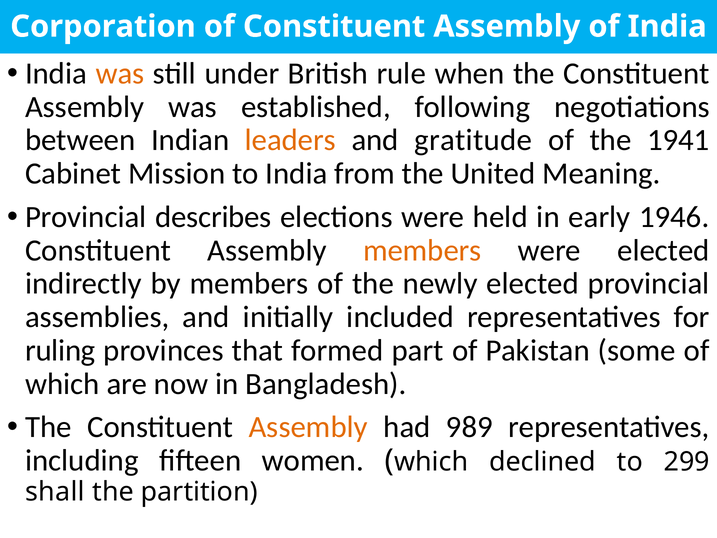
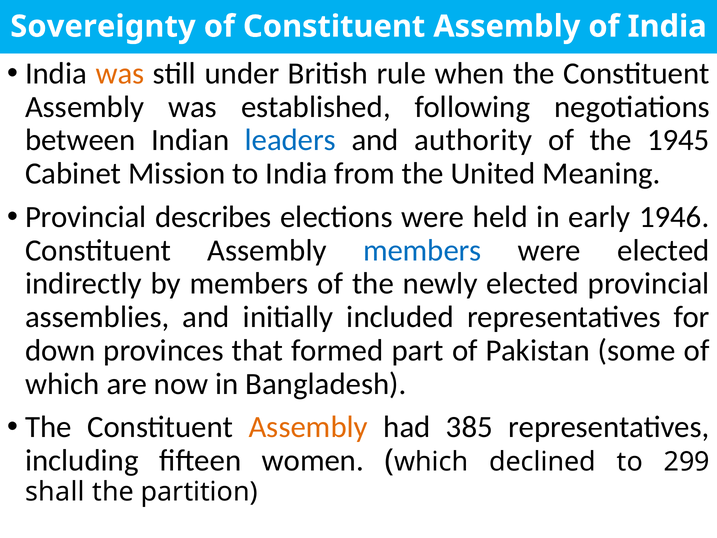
Corporation: Corporation -> Sovereignty
leaders colour: orange -> blue
gratitude: gratitude -> authority
1941: 1941 -> 1945
members at (422, 250) colour: orange -> blue
ruling: ruling -> down
989: 989 -> 385
